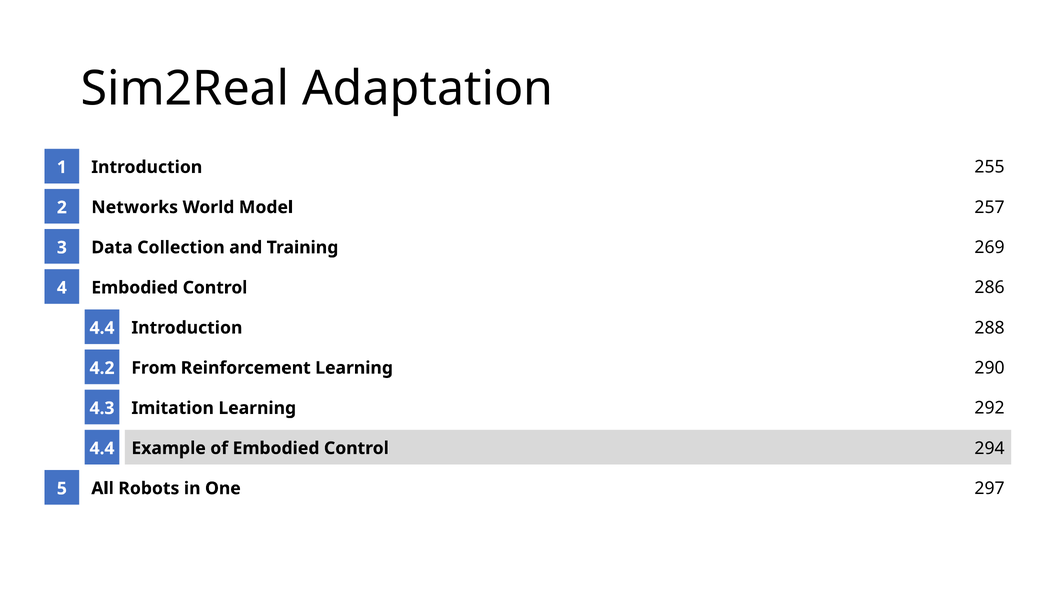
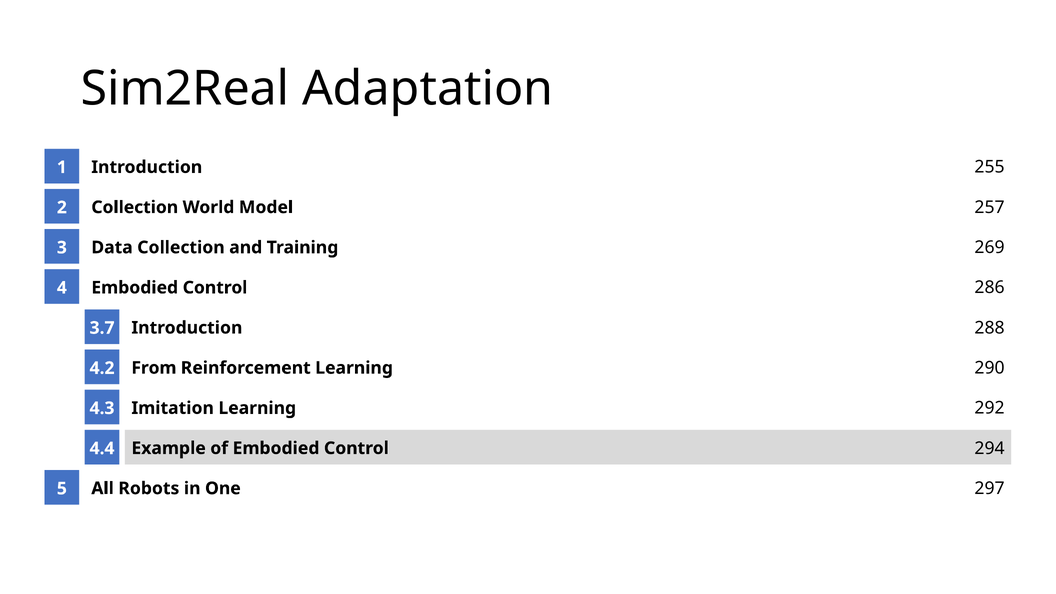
Networks at (135, 207): Networks -> Collection
4.4 at (102, 328): 4.4 -> 3.7
